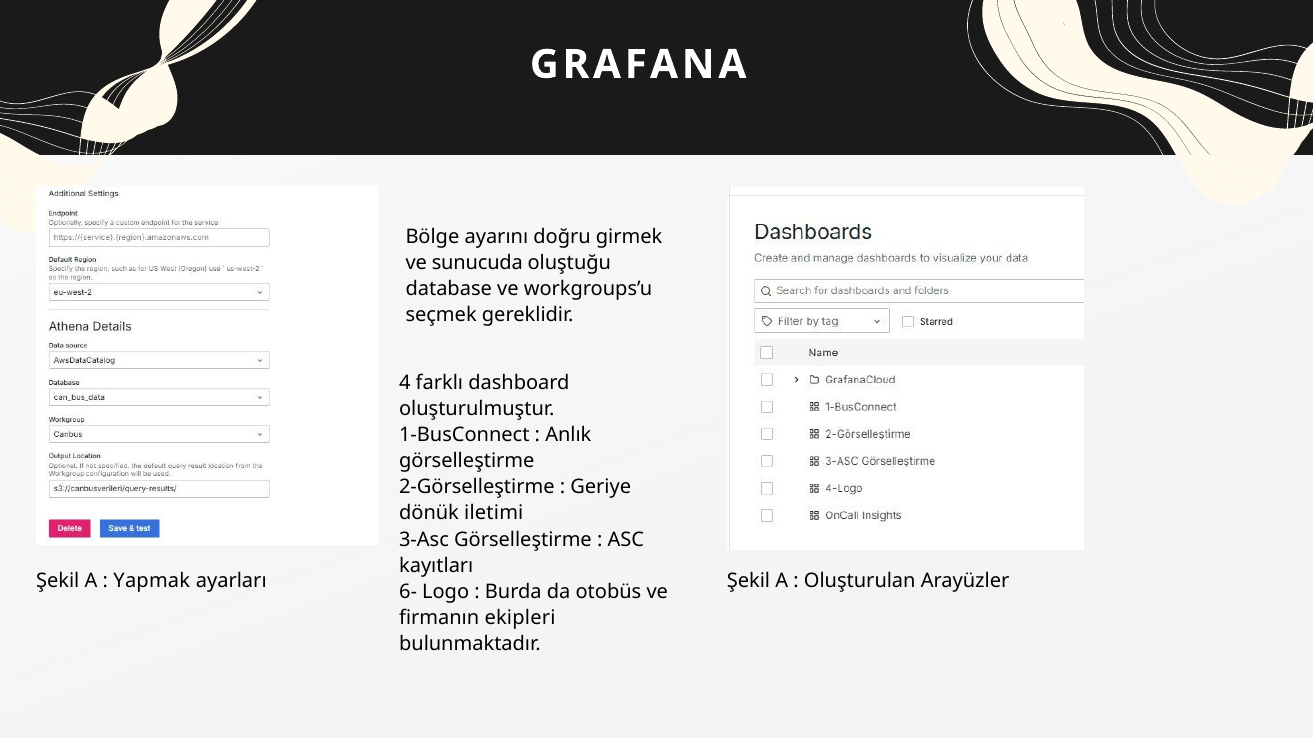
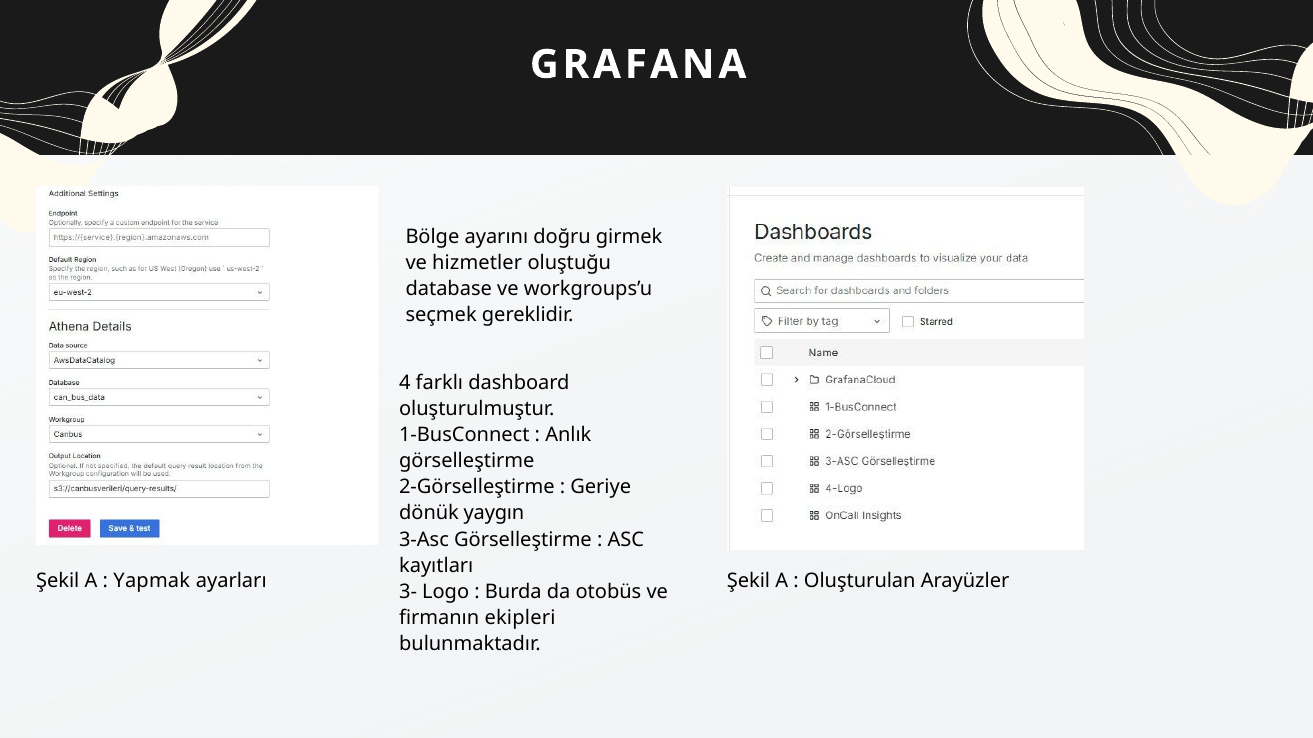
sunucuda: sunucuda -> hizmetler
iletimi: iletimi -> yaygın
6-: 6- -> 3-
